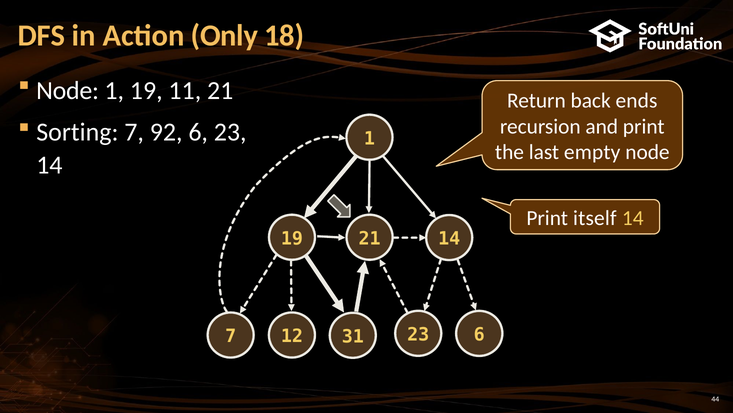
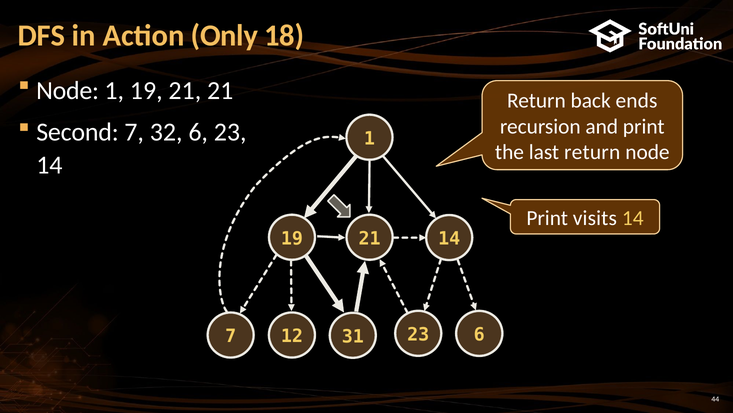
19 11: 11 -> 21
Sorting: Sorting -> Second
92: 92 -> 32
last empty: empty -> return
itself: itself -> visits
